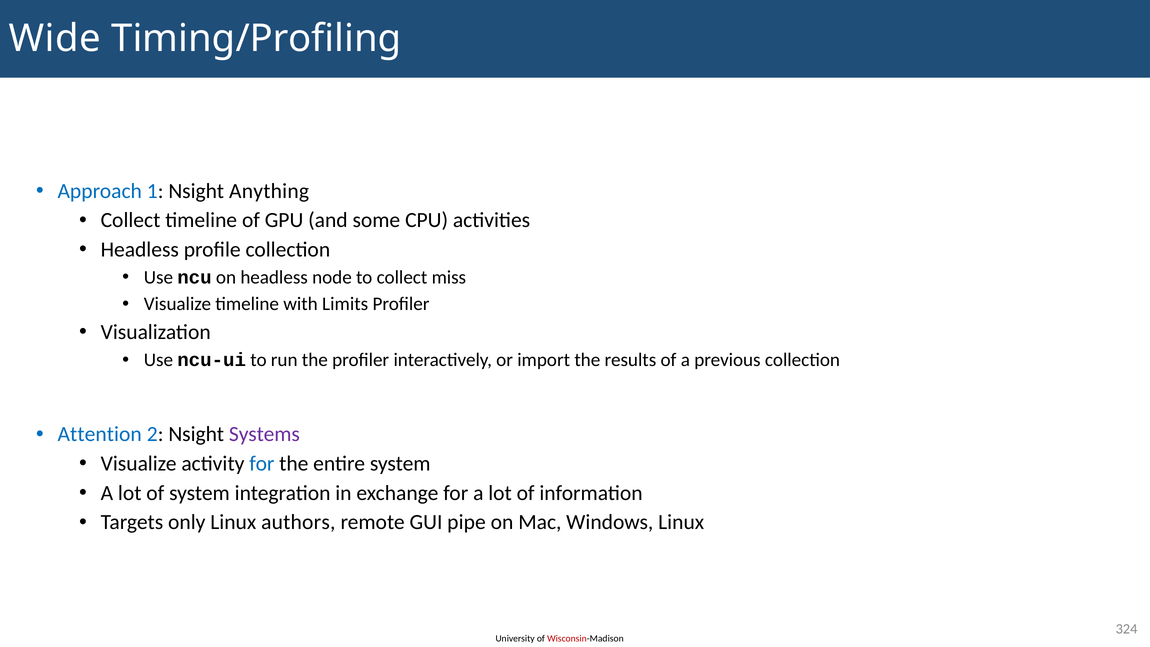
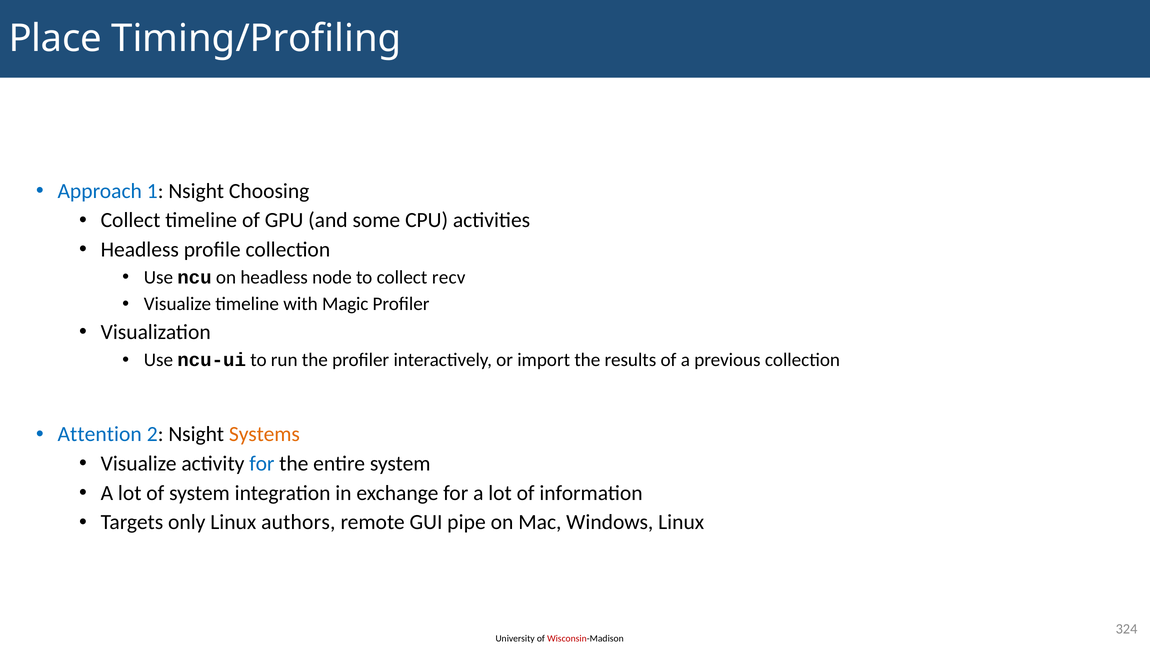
Wide: Wide -> Place
Anything: Anything -> Choosing
miss: miss -> recv
Limits: Limits -> Magic
Systems colour: purple -> orange
